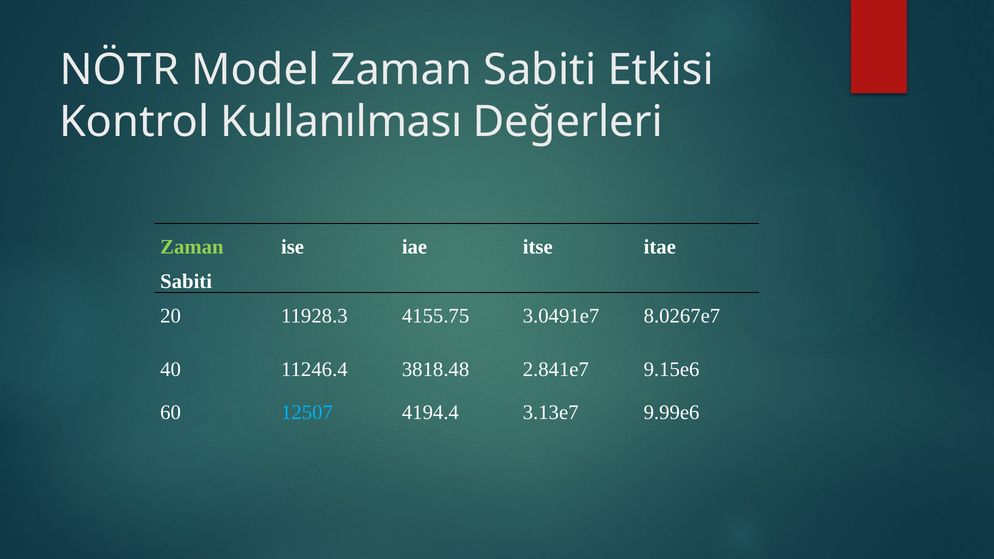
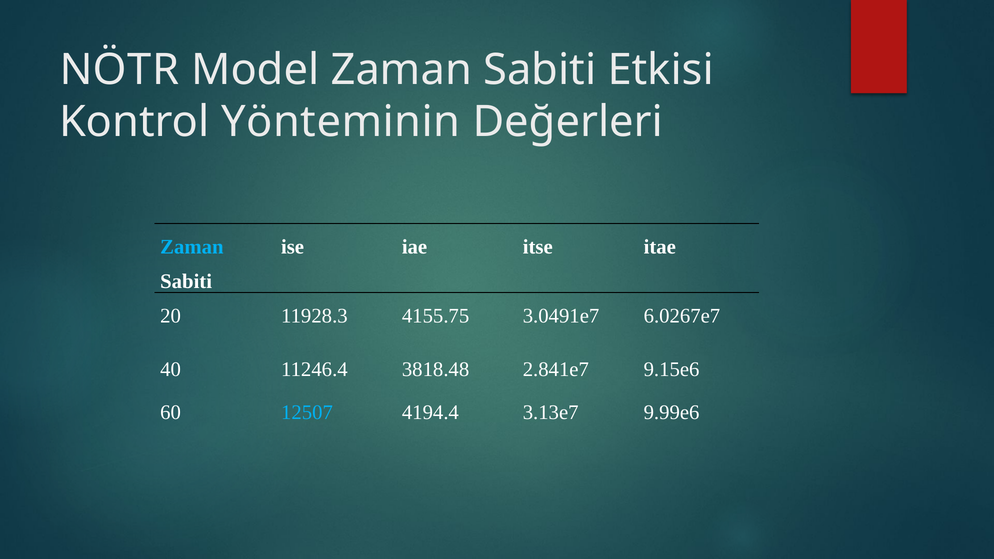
Kullanılması: Kullanılması -> Yönteminin
Zaman at (192, 247) colour: light green -> light blue
8.0267e7: 8.0267e7 -> 6.0267e7
